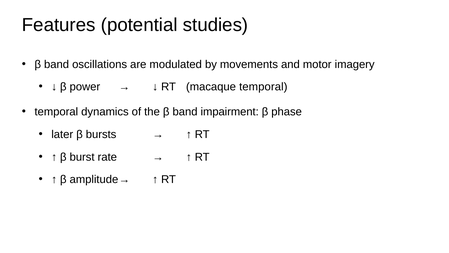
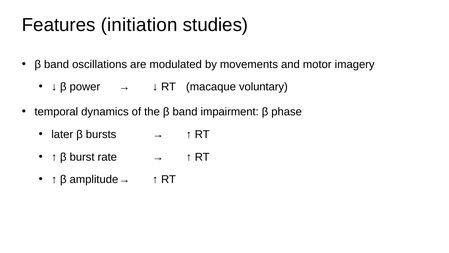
potential: potential -> initiation
macaque temporal: temporal -> voluntary
